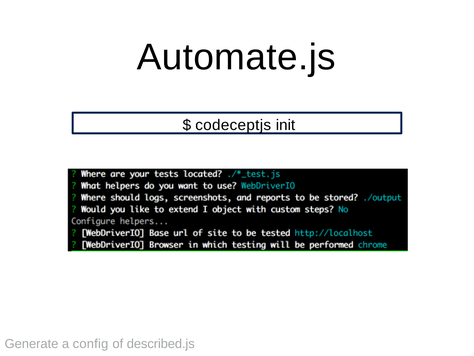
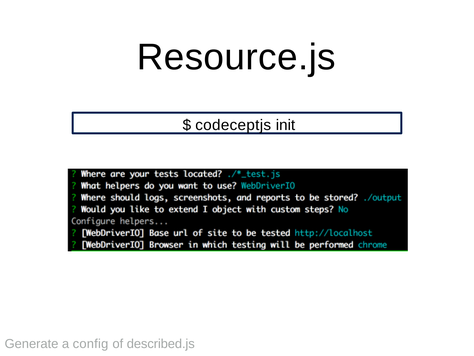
Automate.js: Automate.js -> Resource.js
